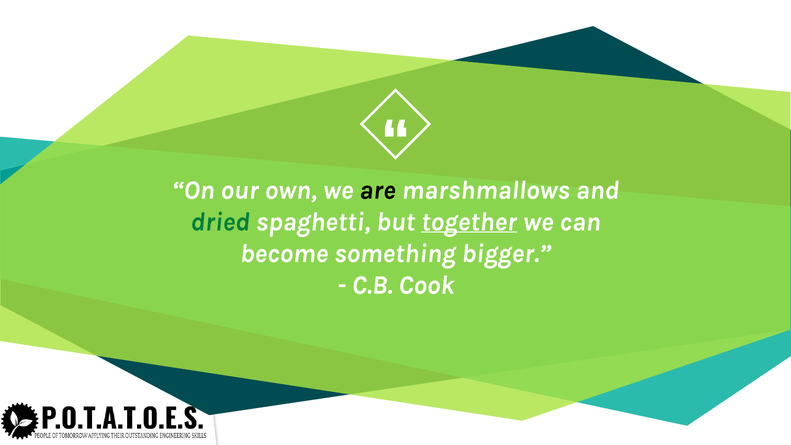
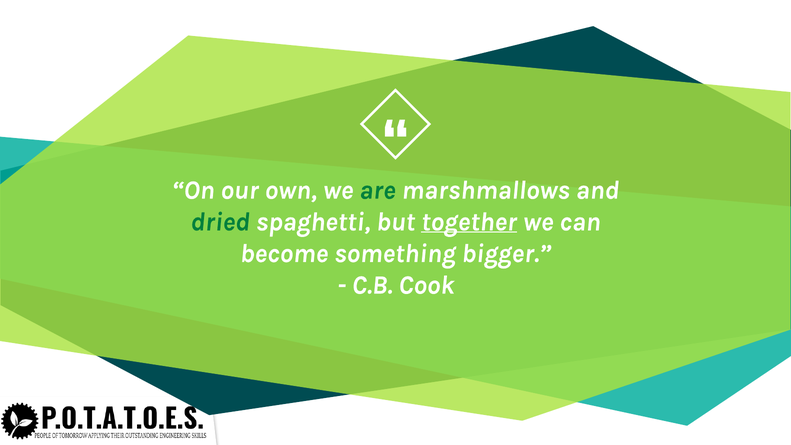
are colour: black -> green
